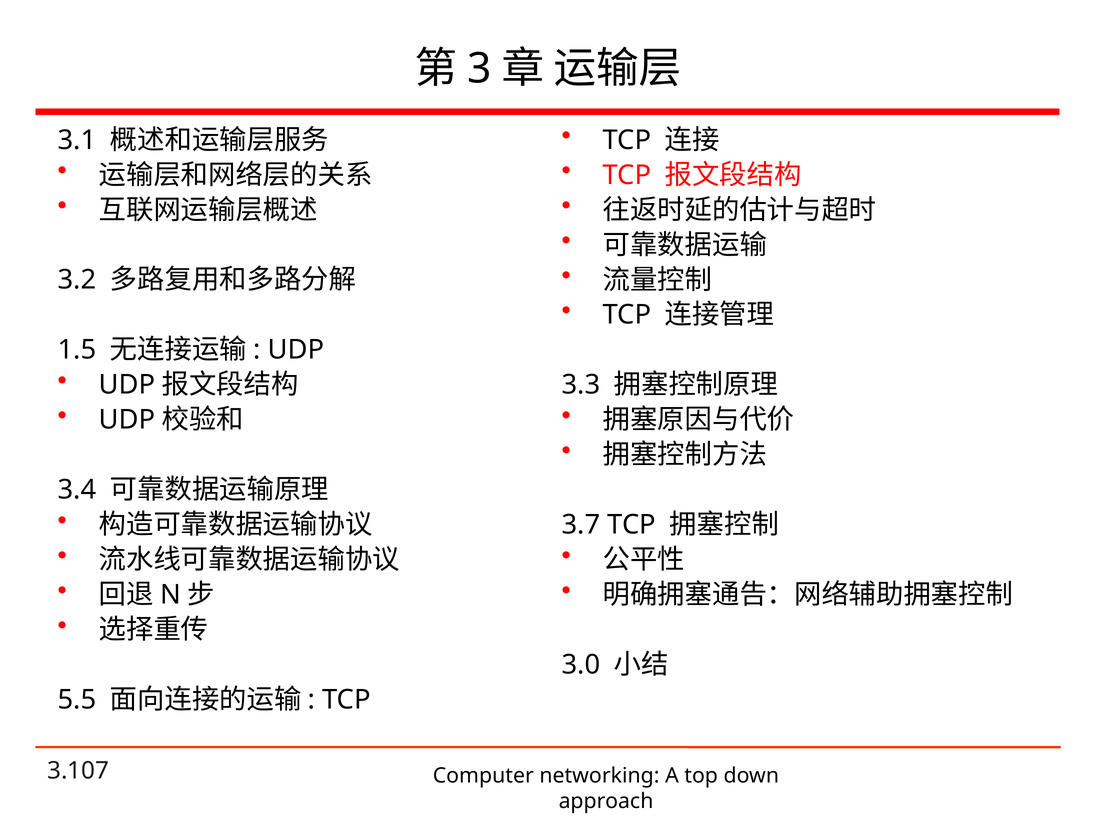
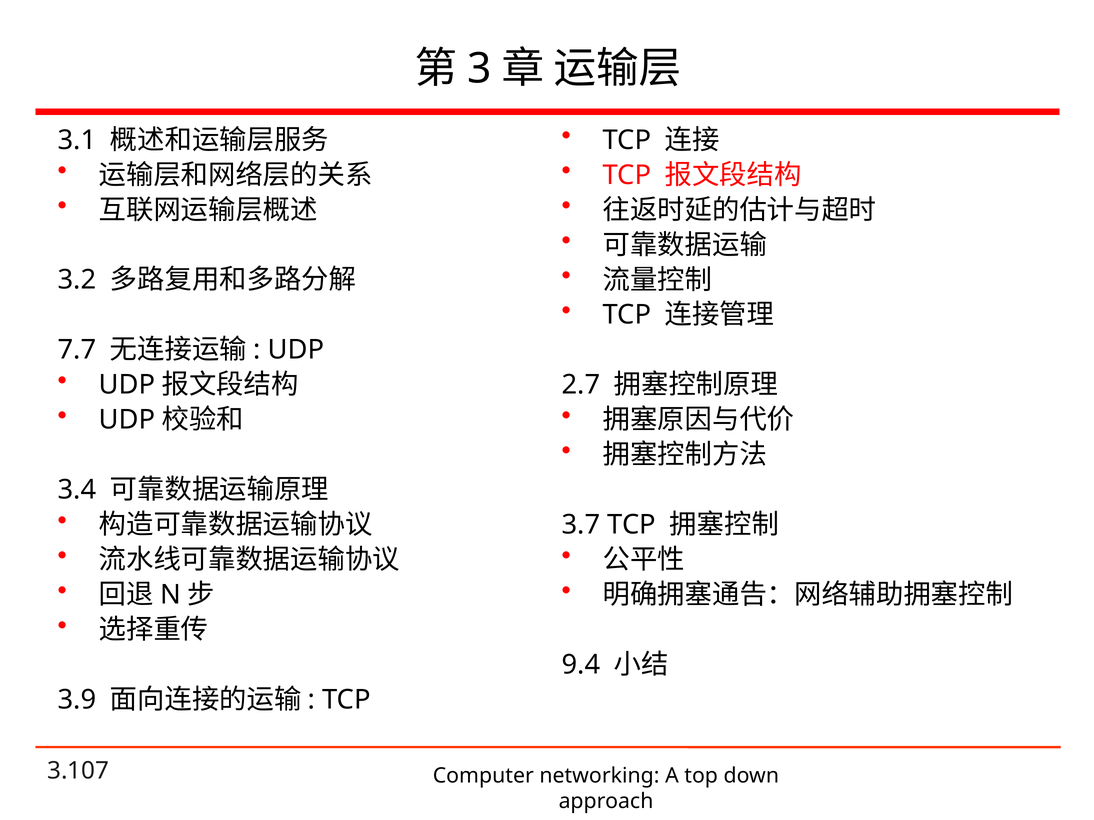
1.5: 1.5 -> 7.7
3.3: 3.3 -> 2.7
3.0: 3.0 -> 9.4
5.5: 5.5 -> 3.9
